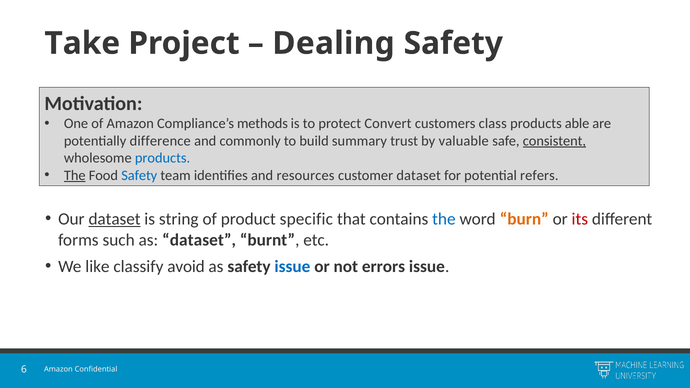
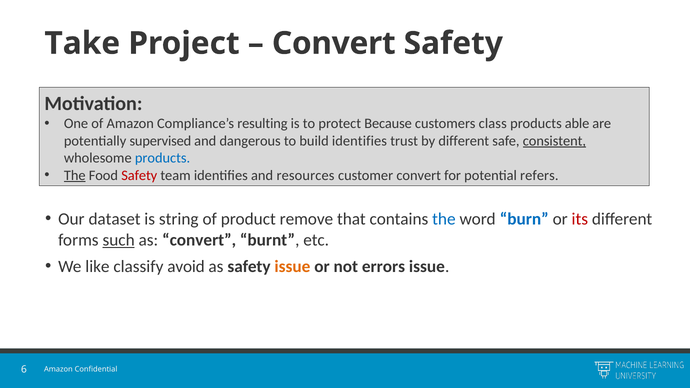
Dealing at (333, 43): Dealing -> Convert
methods: methods -> resulting
Convert: Convert -> Because
difference: difference -> supervised
commonly: commonly -> dangerous
build summary: summary -> identifies
by valuable: valuable -> different
Safety at (139, 176) colour: blue -> red
customer dataset: dataset -> convert
dataset at (115, 219) underline: present -> none
specific: specific -> remove
burn colour: orange -> blue
such underline: none -> present
as dataset: dataset -> convert
issue at (292, 266) colour: blue -> orange
